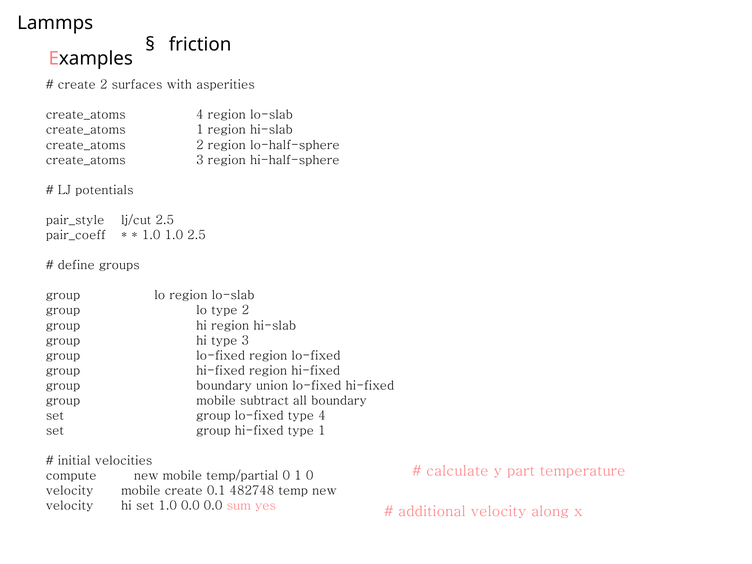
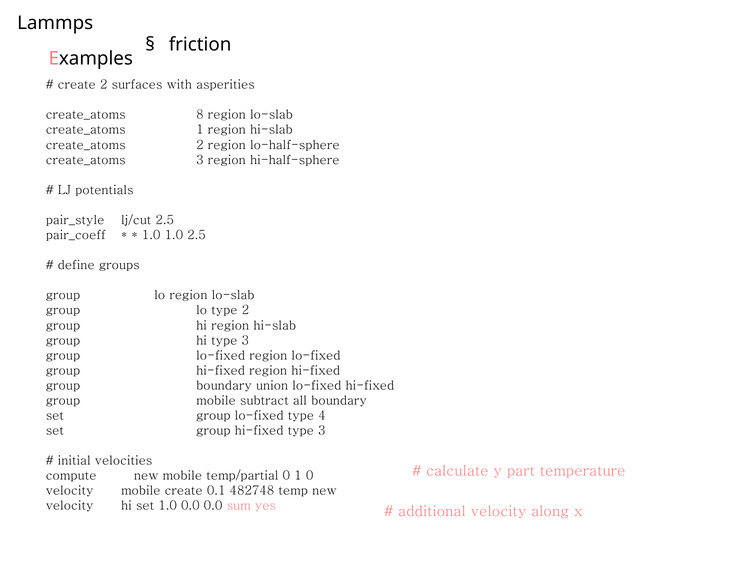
create_atoms 4: 4 -> 8
hi-fixed type 1: 1 -> 3
